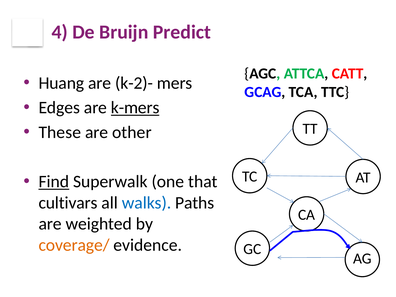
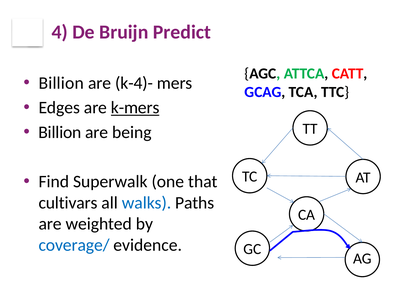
Huang at (61, 83): Huang -> Billion
k-2)-: k-2)- -> k-4)-
These at (60, 132): These -> Billion
other: other -> being
Find underline: present -> none
coverage/ colour: orange -> blue
